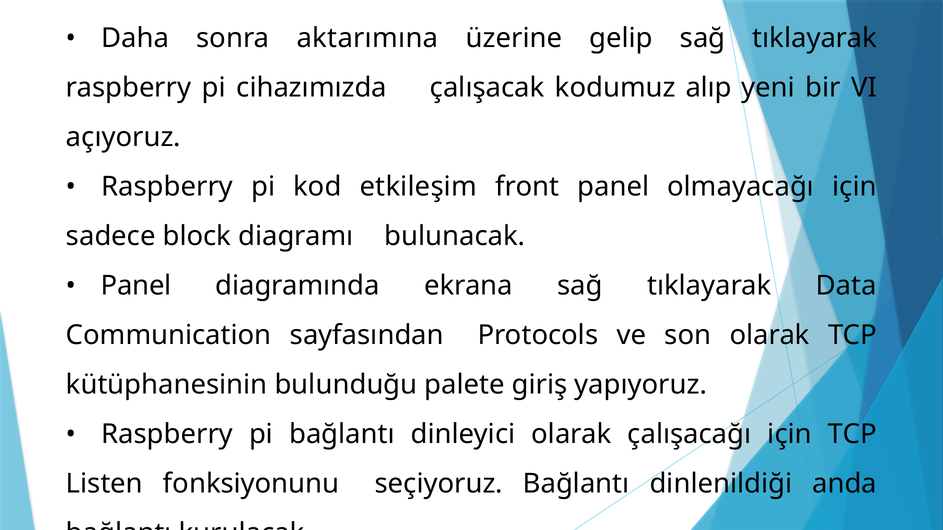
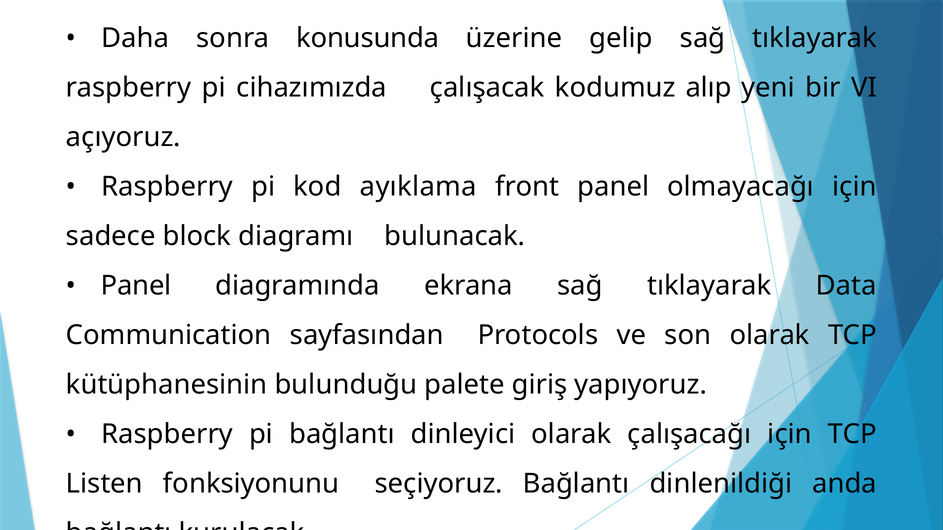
aktarımına: aktarımına -> konusunda
etkileşim: etkileşim -> ayıklama
